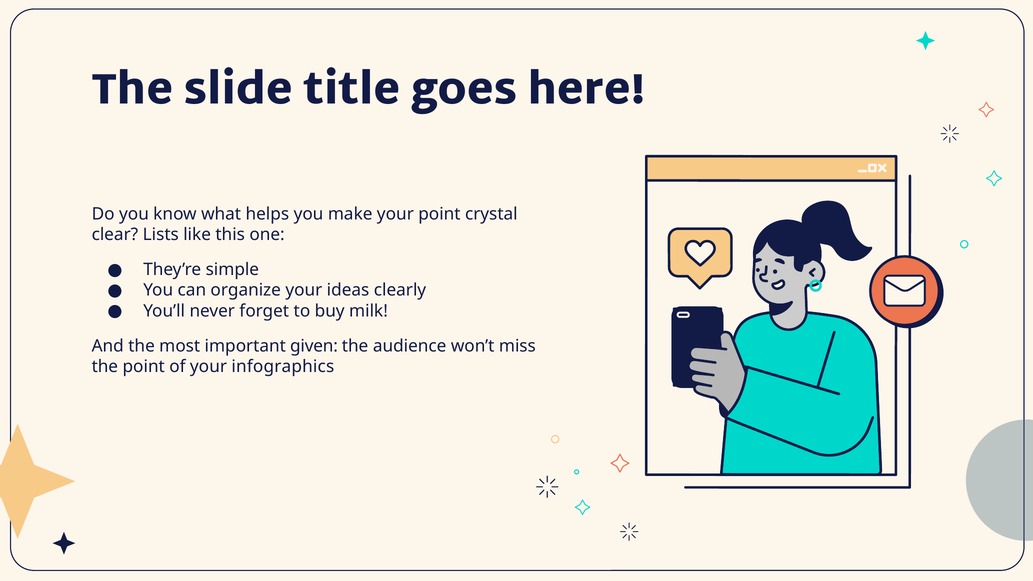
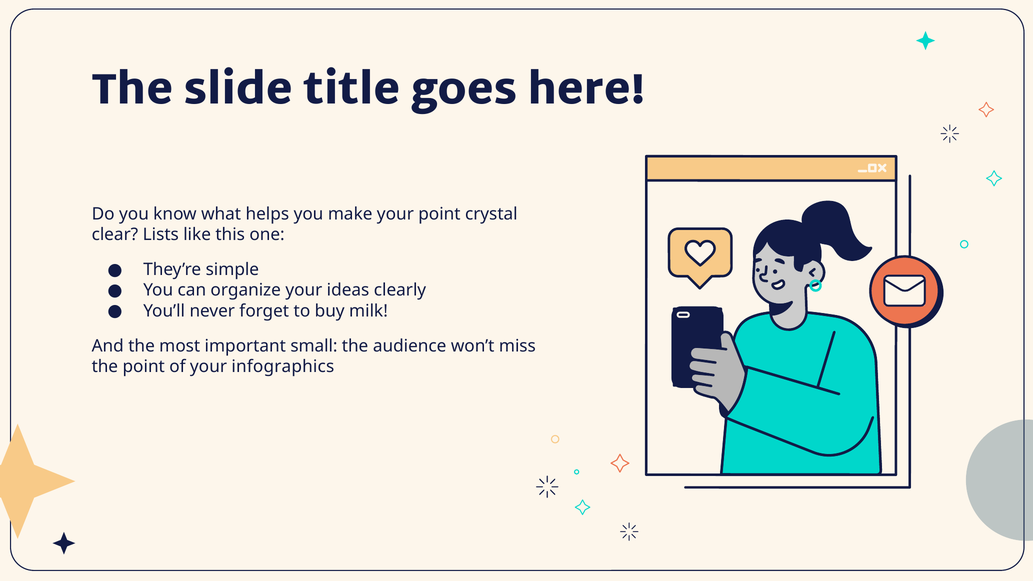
given: given -> small
